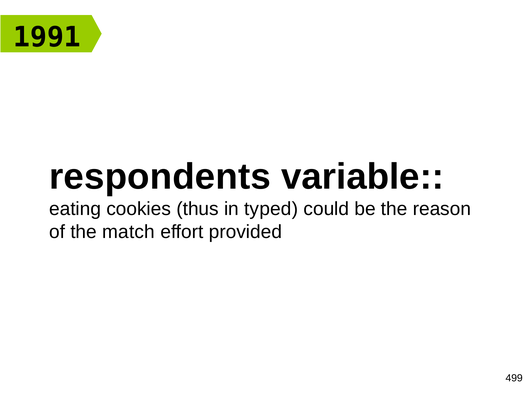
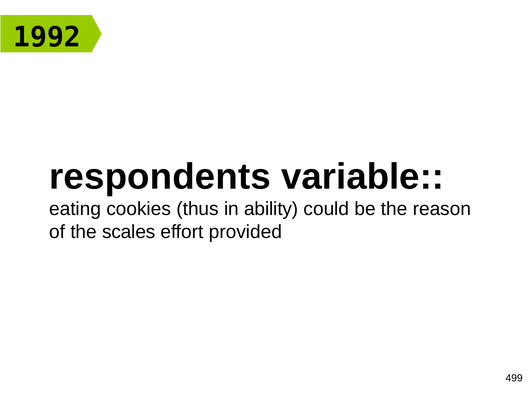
1991: 1991 -> 1992
typed: typed -> ability
match: match -> scales
